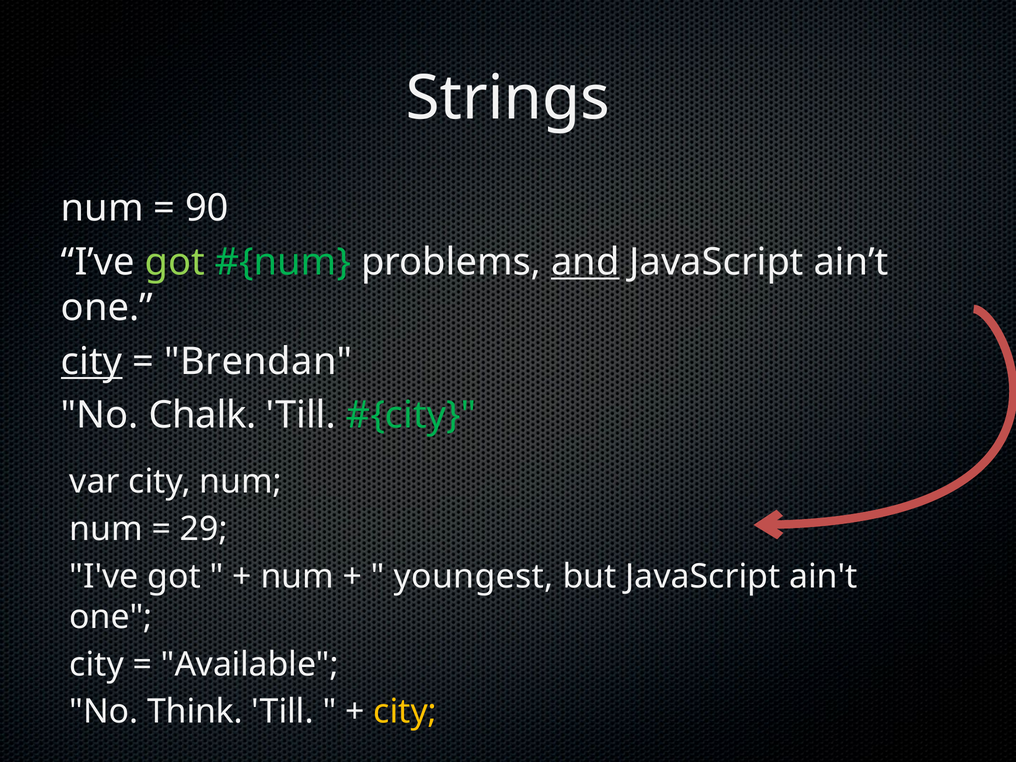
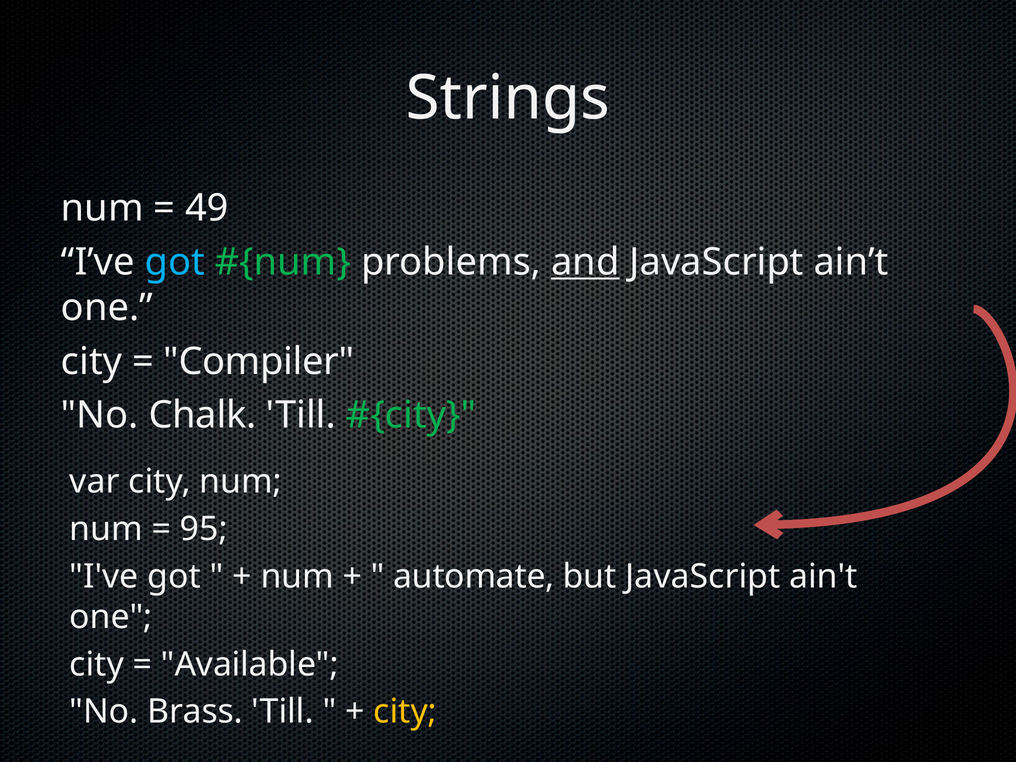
90: 90 -> 49
got at (175, 262) colour: light green -> light blue
city at (92, 362) underline: present -> none
Brendan: Brendan -> Compiler
29: 29 -> 95
youngest: youngest -> automate
Think: Think -> Brass
